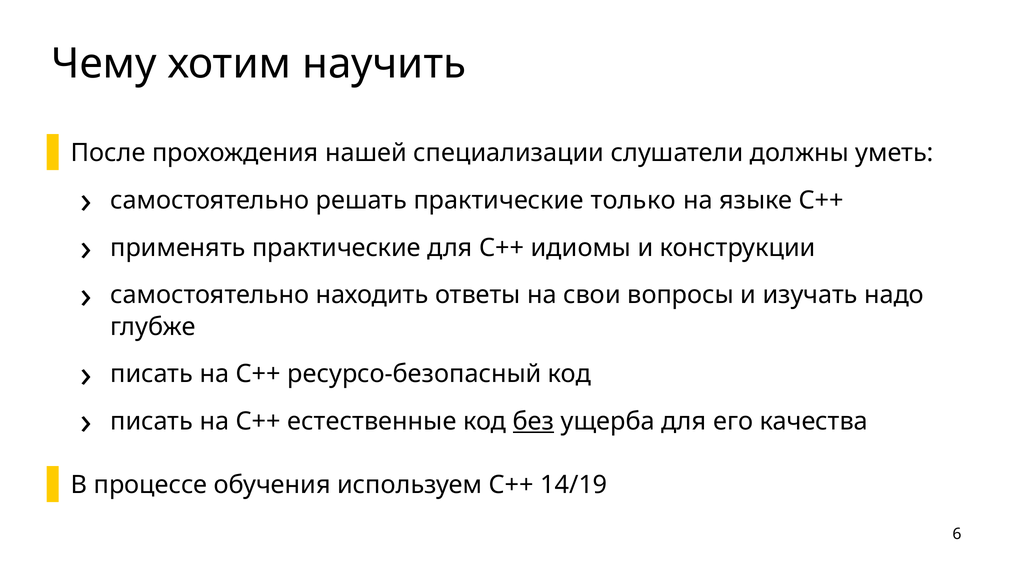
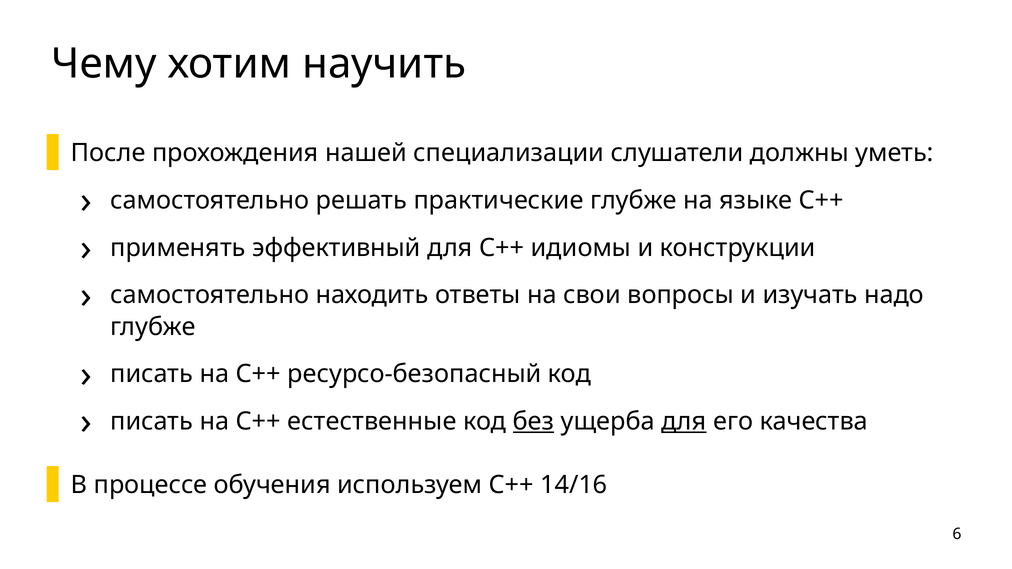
практические только: только -> глубже
применять практические: практические -> эффективный
для at (684, 422) underline: none -> present
14/19: 14/19 -> 14/16
